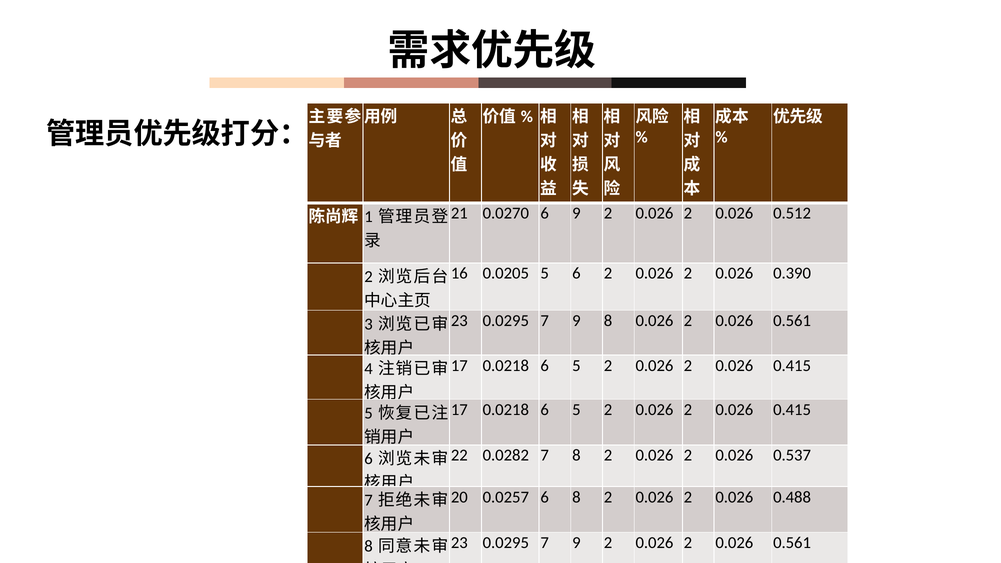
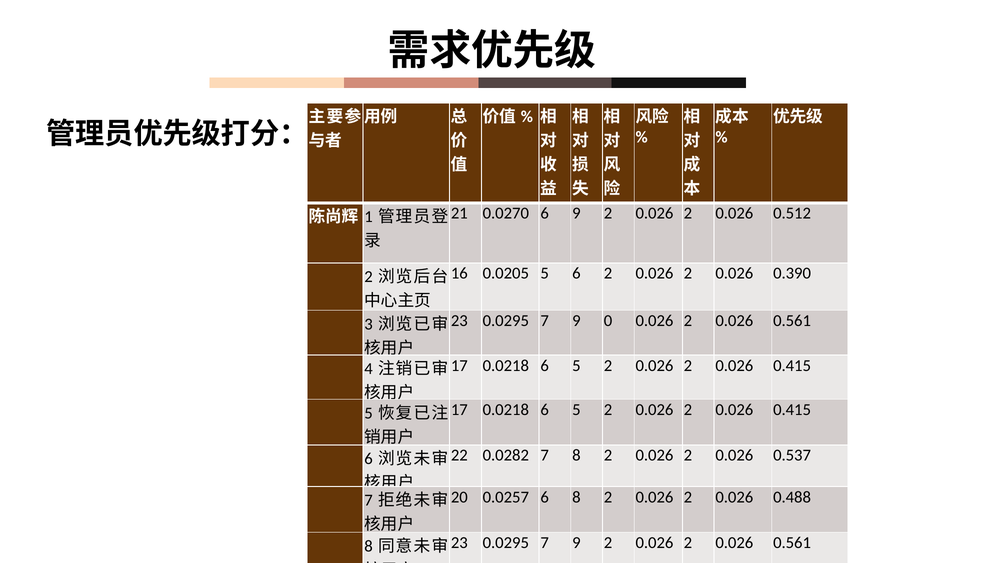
9 8: 8 -> 0
